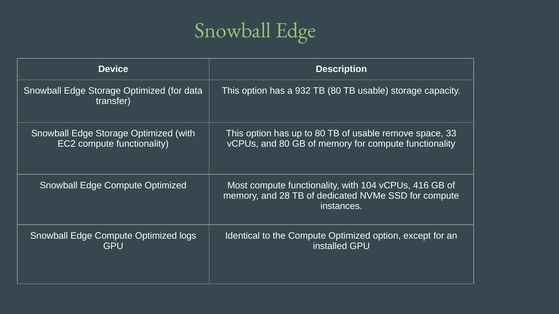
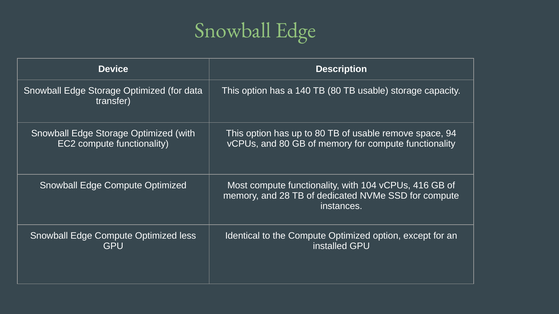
932: 932 -> 140
33: 33 -> 94
logs: logs -> less
